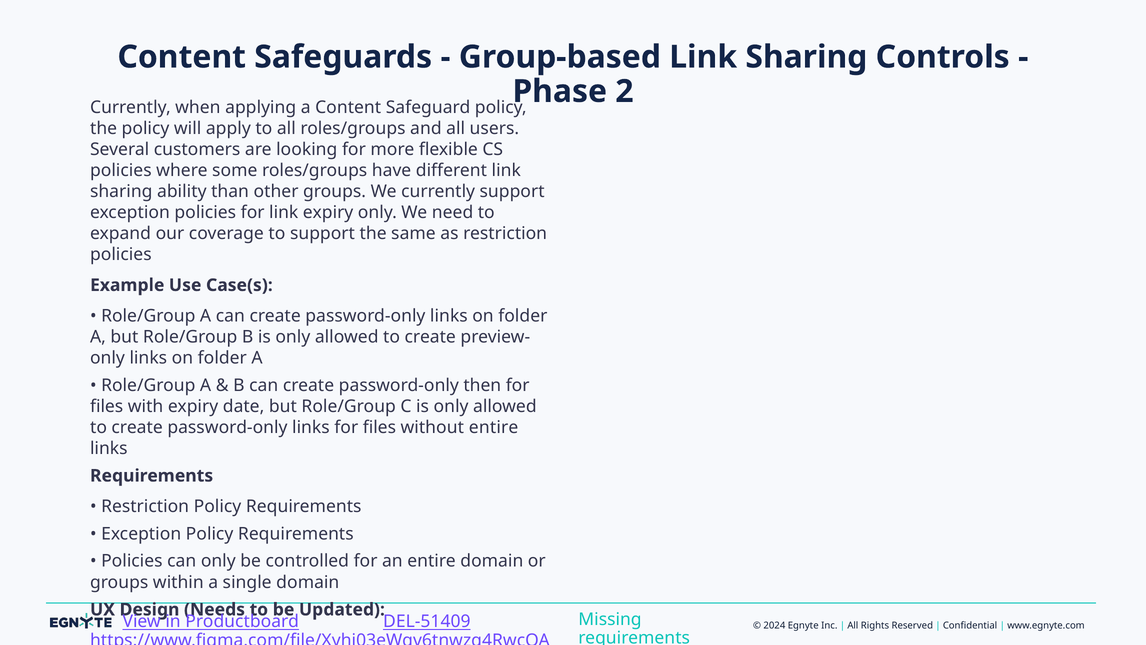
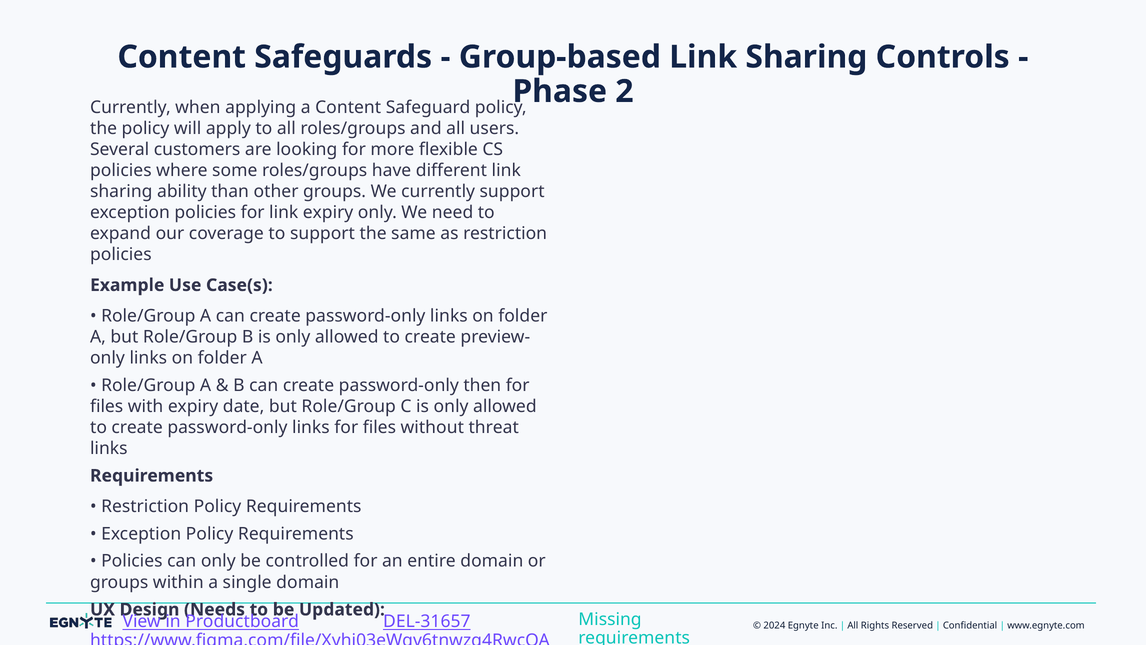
without entire: entire -> threat
DEL-51409: DEL-51409 -> DEL-31657
